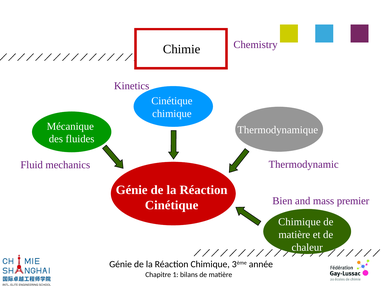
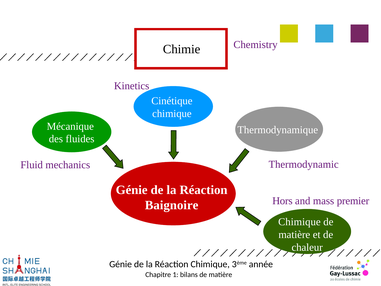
Bien: Bien -> Hors
Cinétique at (172, 205): Cinétique -> Baignoire
